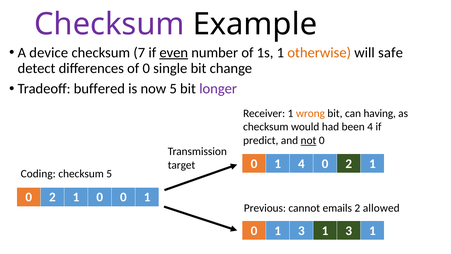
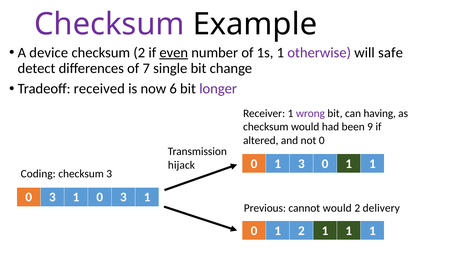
checksum 7: 7 -> 2
otherwise colour: orange -> purple
of 0: 0 -> 7
buffered: buffered -> received
now 5: 5 -> 6
wrong colour: orange -> purple
been 4: 4 -> 9
predict: predict -> altered
not underline: present -> none
1 4: 4 -> 3
2 at (349, 164): 2 -> 1
target: target -> hijack
checksum 5: 5 -> 3
2 at (52, 197): 2 -> 3
1 0 0: 0 -> 3
cannot emails: emails -> would
allowed: allowed -> delivery
0 1 3: 3 -> 2
3 at (349, 231): 3 -> 1
